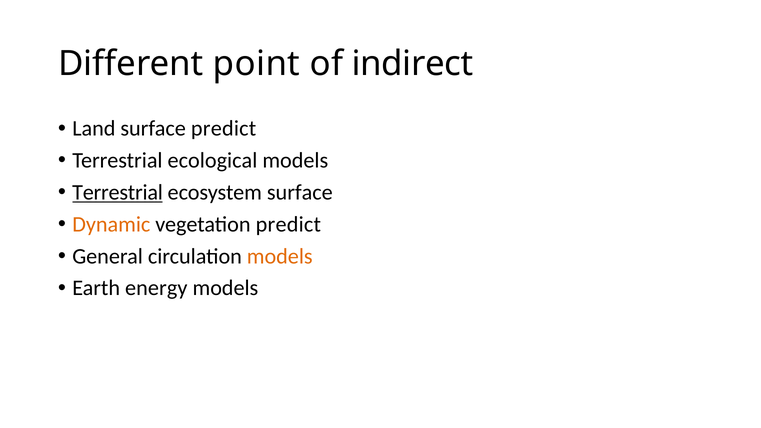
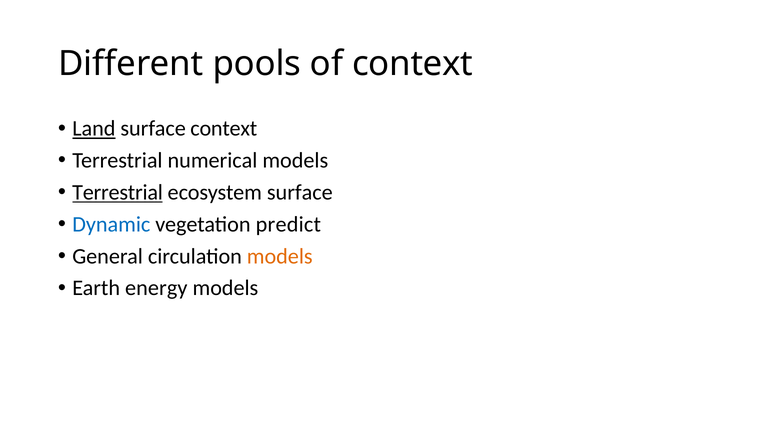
point: point -> pools
of indirect: indirect -> context
Land underline: none -> present
surface predict: predict -> context
ecological: ecological -> numerical
Dynamic colour: orange -> blue
